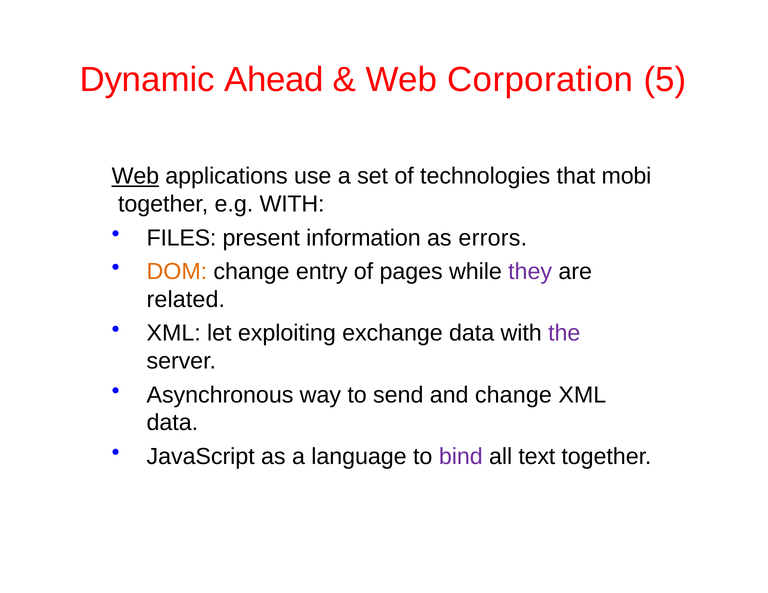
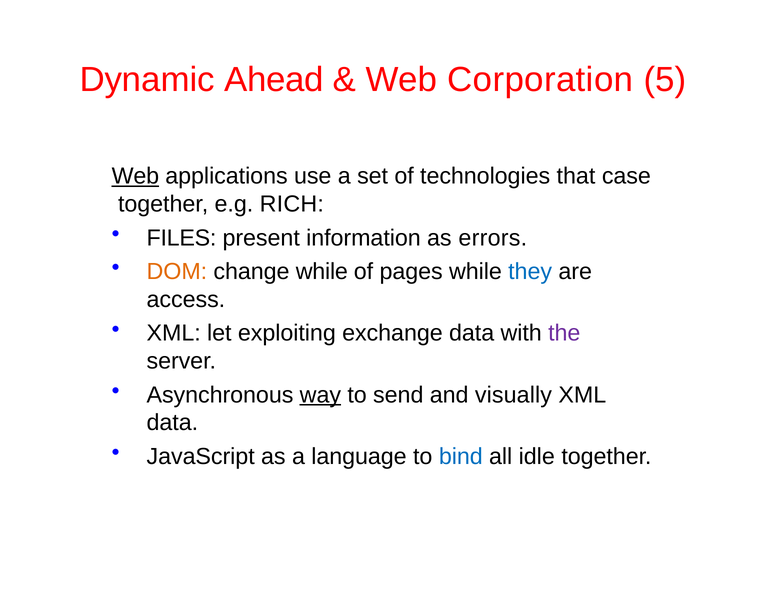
mobi: mobi -> case
e.g WITH: WITH -> RICH
change entry: entry -> while
they colour: purple -> blue
related: related -> access
way underline: none -> present
and change: change -> visually
bind colour: purple -> blue
text: text -> idle
